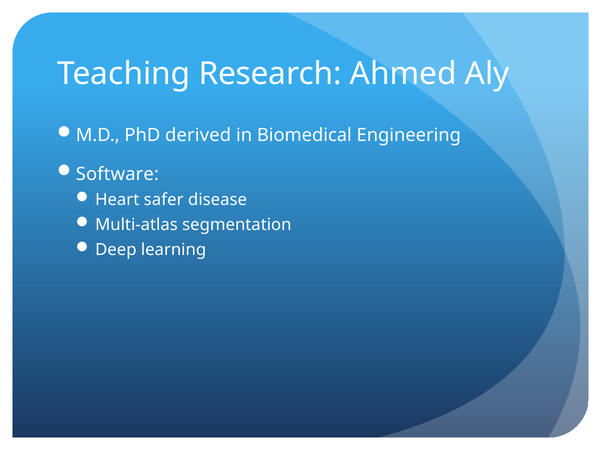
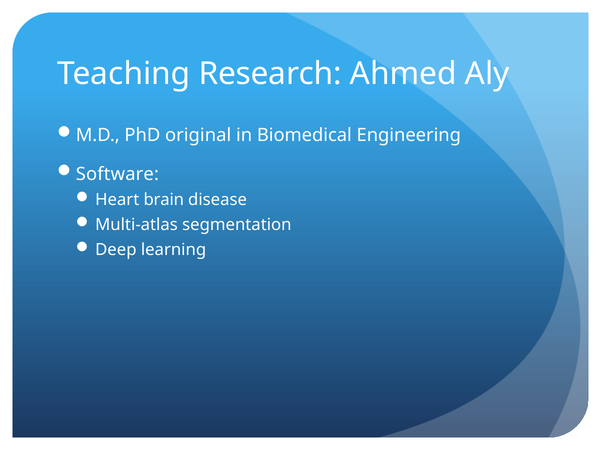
derived: derived -> original
safer: safer -> brain
